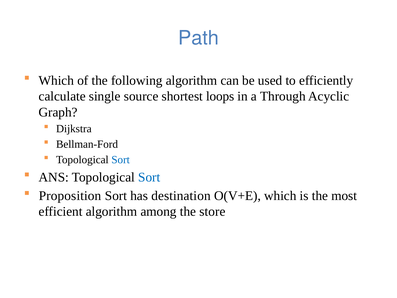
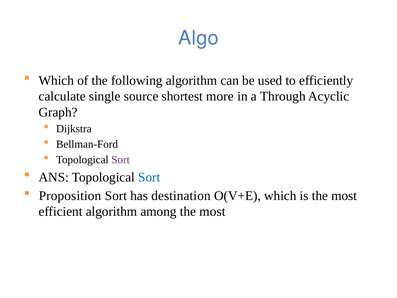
Path: Path -> Algo
loops: loops -> more
Sort at (121, 160) colour: blue -> purple
among the store: store -> most
